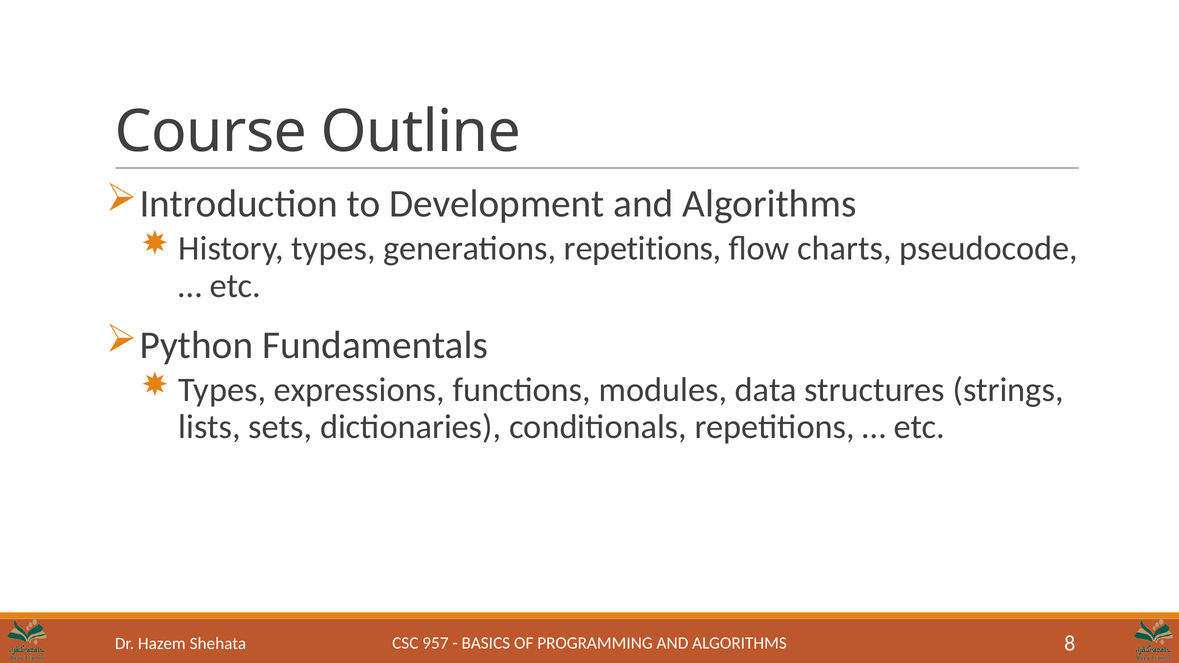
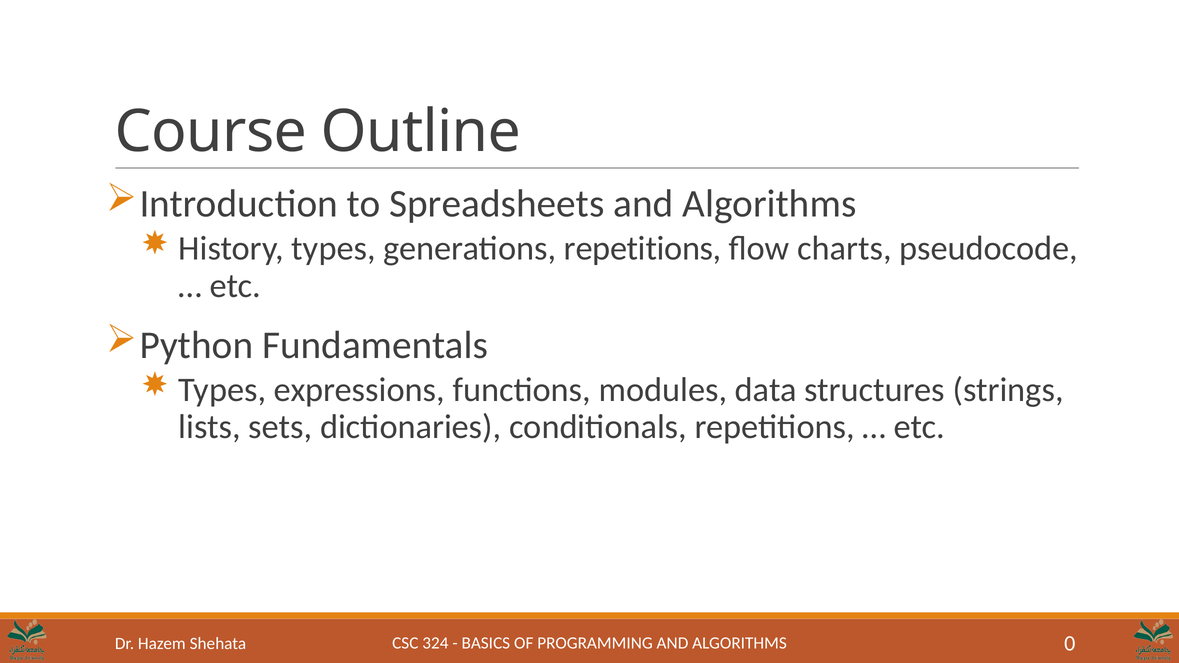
Development: Development -> Spreadsheets
957: 957 -> 324
8: 8 -> 0
